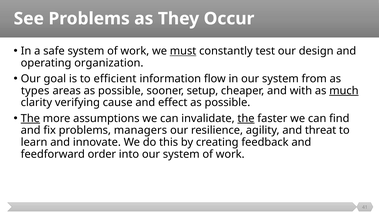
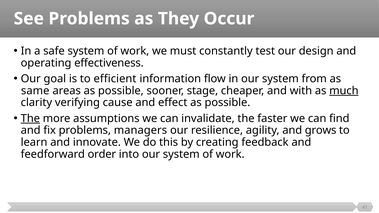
must underline: present -> none
organization: organization -> effectiveness
types: types -> same
setup: setup -> stage
the at (246, 119) underline: present -> none
threat: threat -> grows
